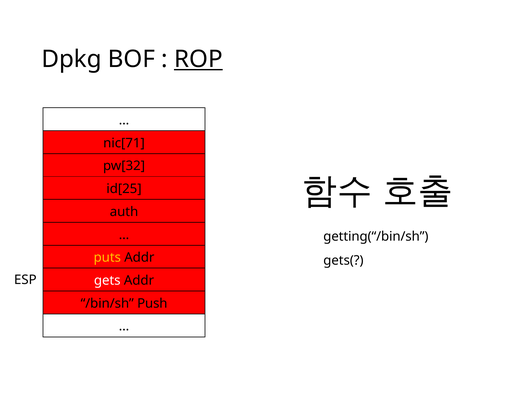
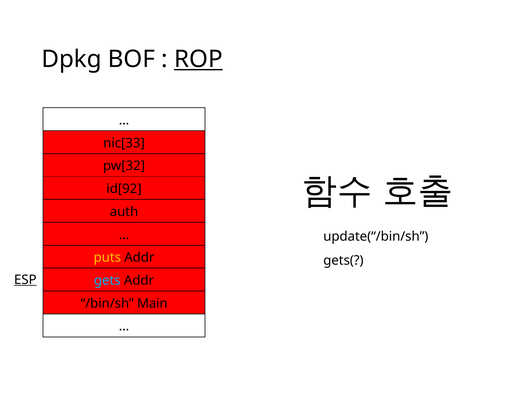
nic[71: nic[71 -> nic[33
id[25: id[25 -> id[92
getting(“/bin/sh: getting(“/bin/sh -> update(“/bin/sh
ESP underline: none -> present
gets colour: white -> light blue
Push: Push -> Main
